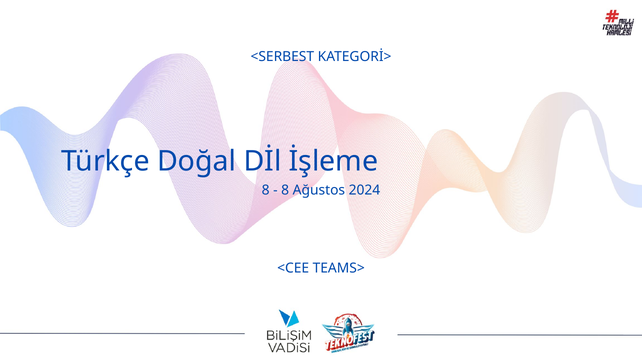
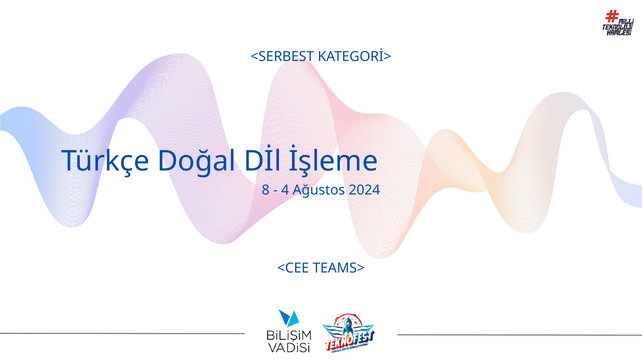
8 at (285, 190): 8 -> 4
